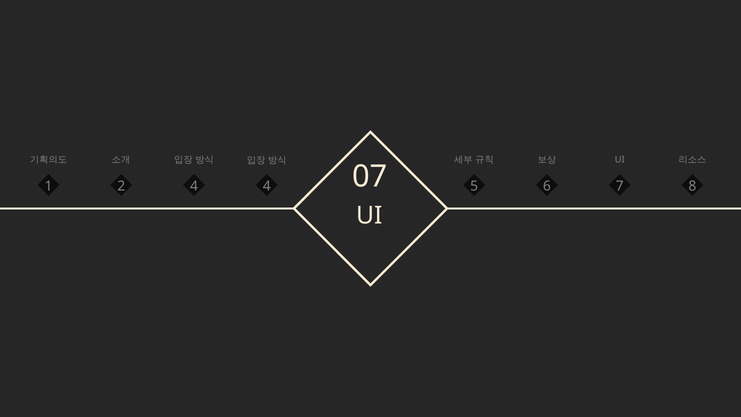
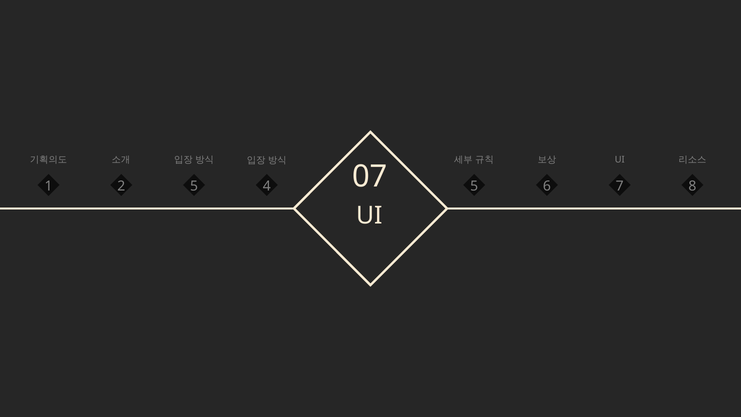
2 4: 4 -> 5
